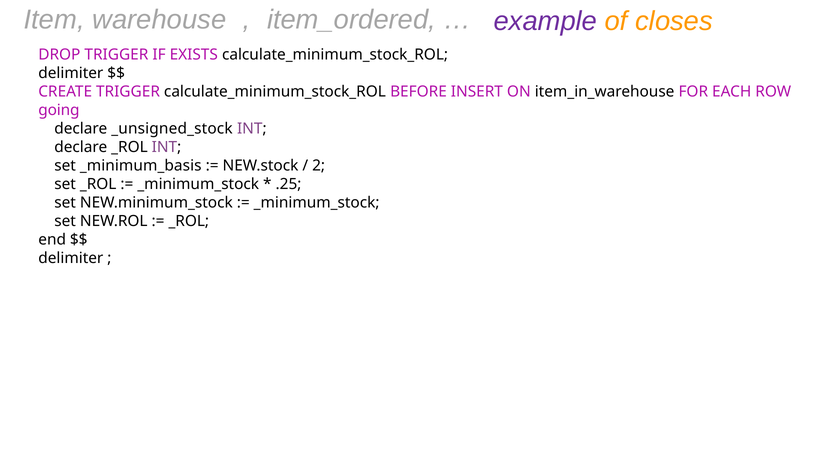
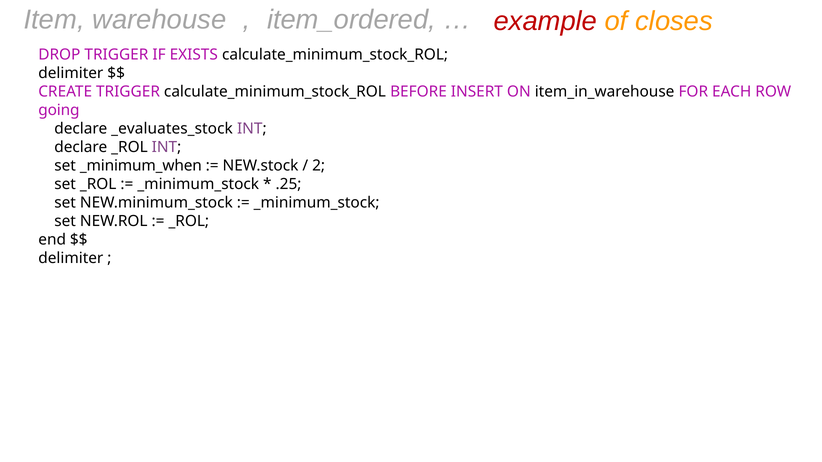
example colour: purple -> red
_unsigned_stock: _unsigned_stock -> _evaluates_stock
_minimum_basis: _minimum_basis -> _minimum_when
